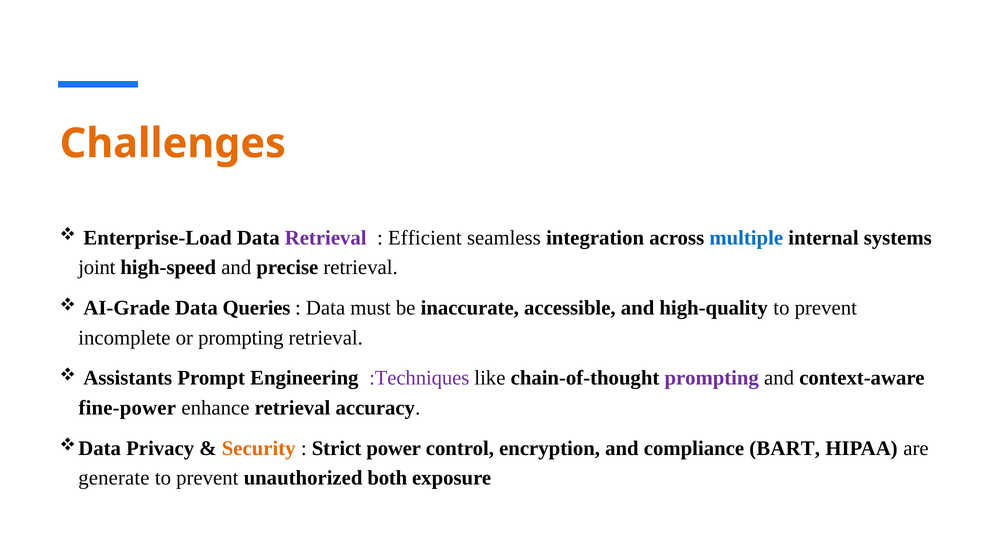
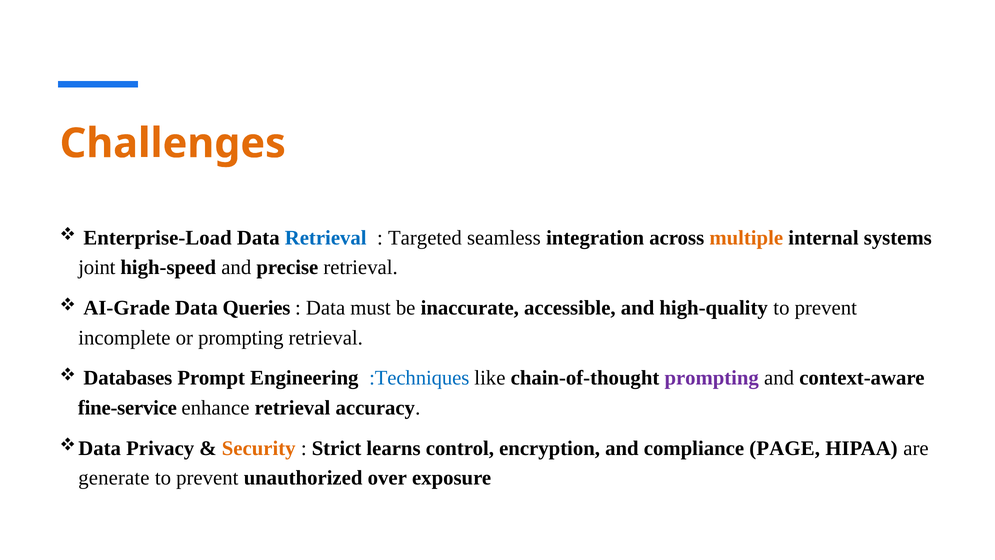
Retrieval at (326, 238) colour: purple -> blue
Efficient: Efficient -> Targeted
multiple colour: blue -> orange
Assistants: Assistants -> Databases
:Techniques colour: purple -> blue
fine-power: fine-power -> fine-service
power: power -> learns
BART: BART -> PAGE
both: both -> over
